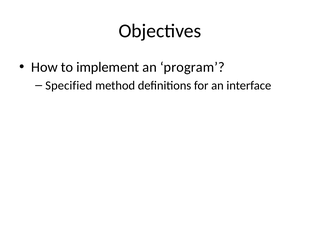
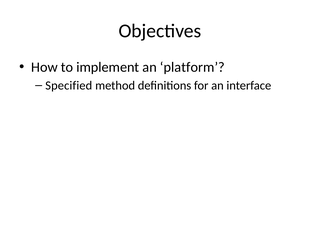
program: program -> platform
